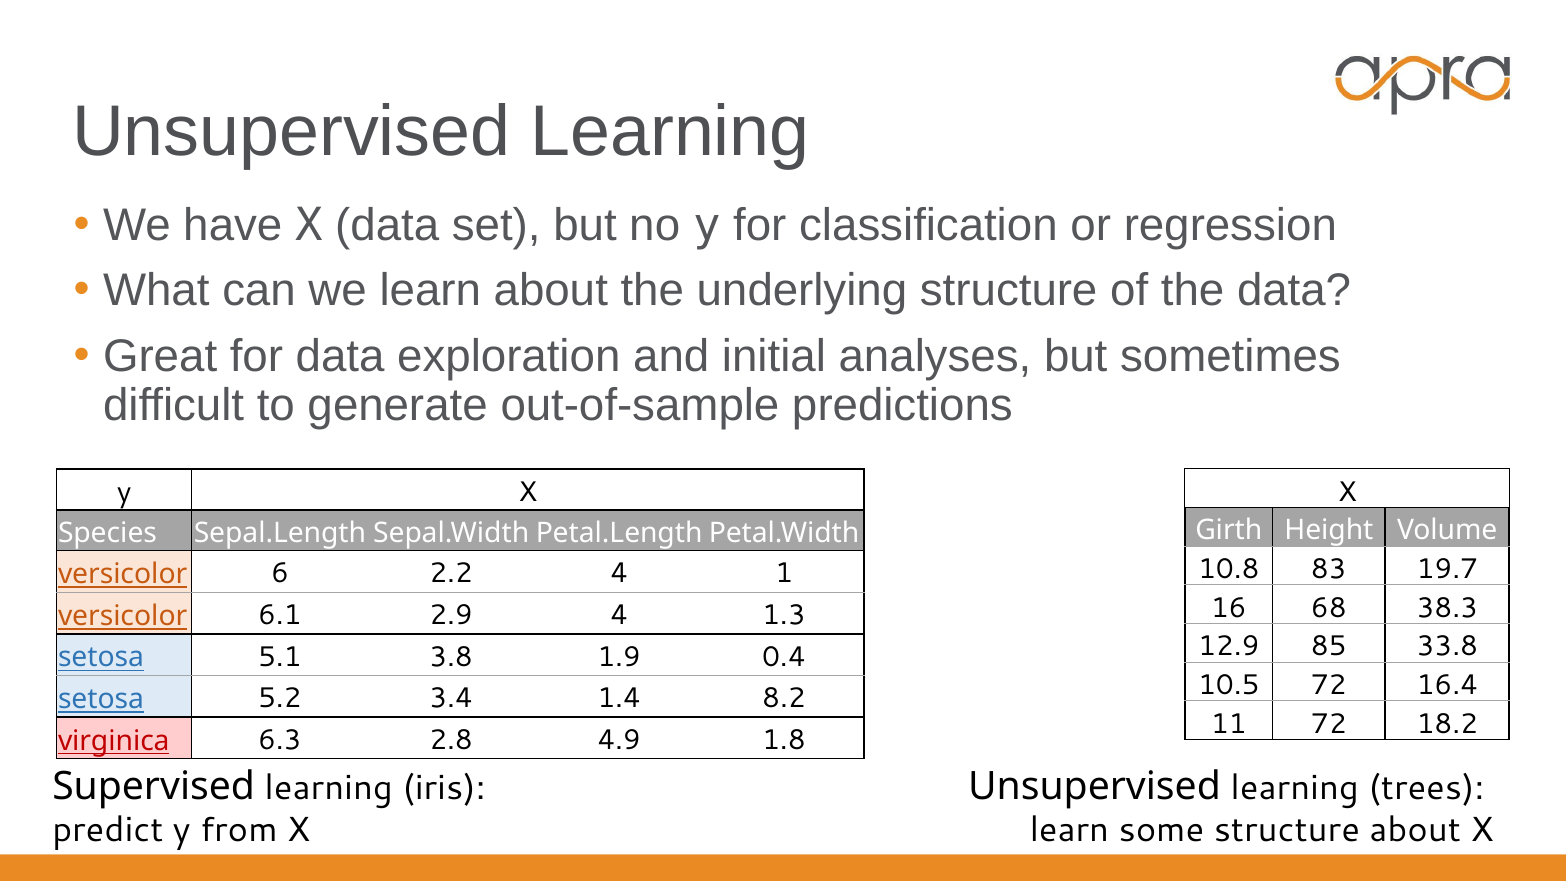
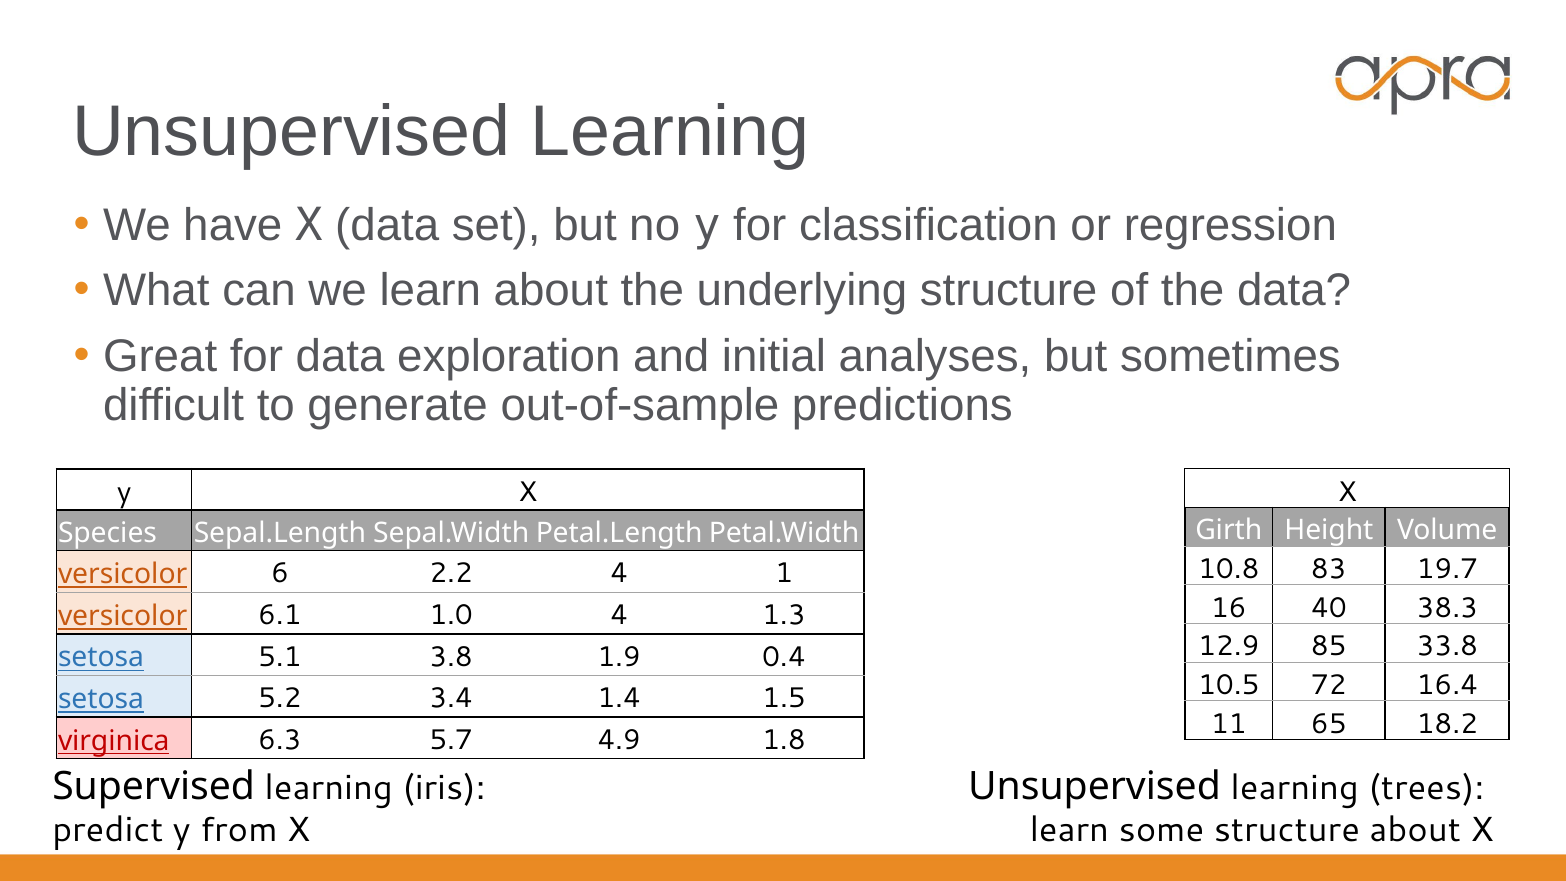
68: 68 -> 40
2.9: 2.9 -> 1.0
8.2: 8.2 -> 1.5
11 72: 72 -> 65
2.8: 2.8 -> 5.7
